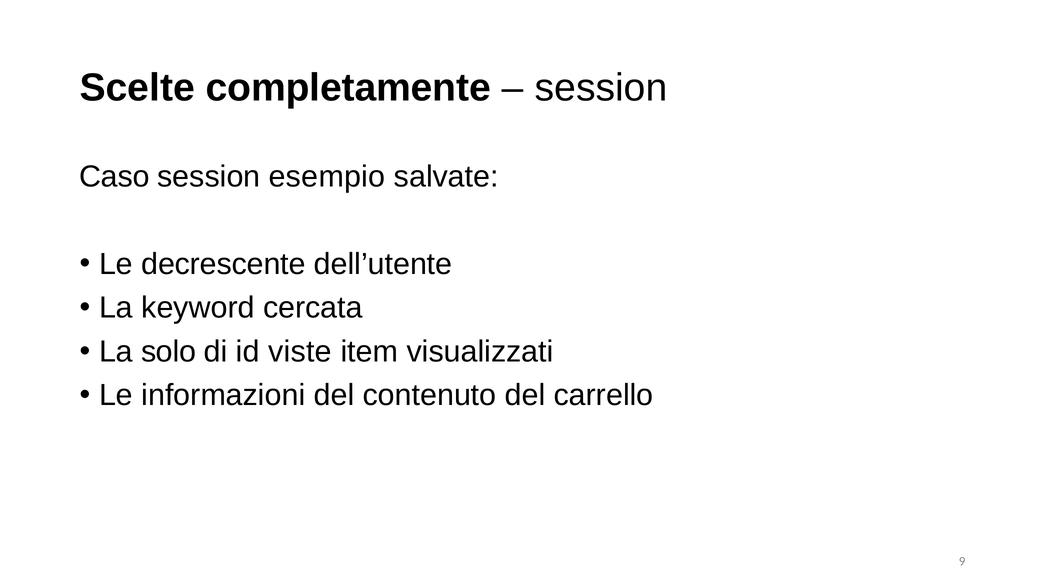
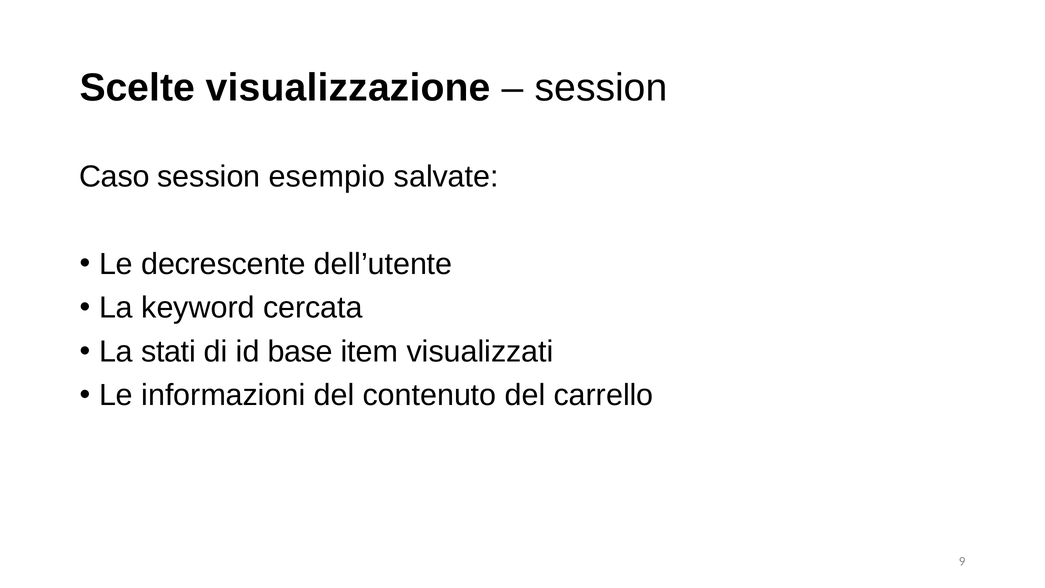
completamente: completamente -> visualizzazione
solo: solo -> stati
viste: viste -> base
